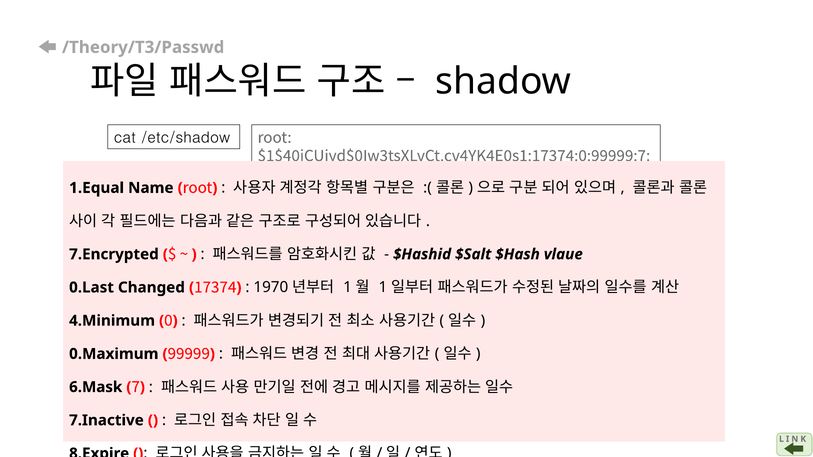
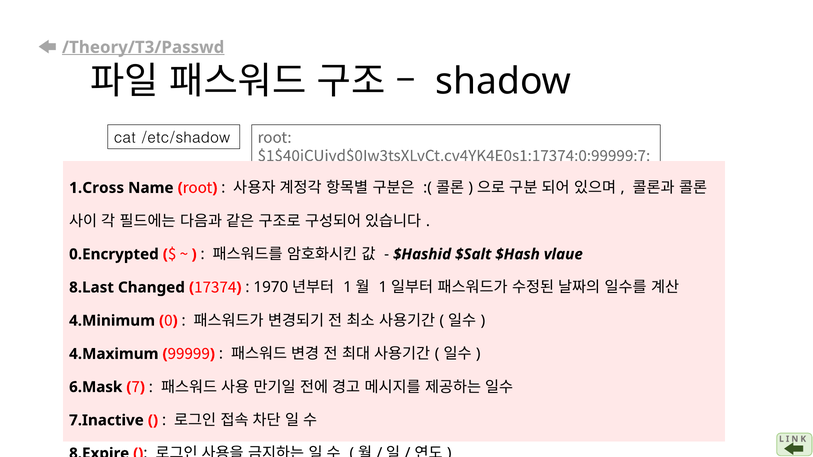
/Theory/T3/Passwd underline: none -> present
1.Equal: 1.Equal -> 1.Cross
7.Encrypted: 7.Encrypted -> 0.Encrypted
0.Last: 0.Last -> 8.Last
0.Maximum: 0.Maximum -> 4.Maximum
